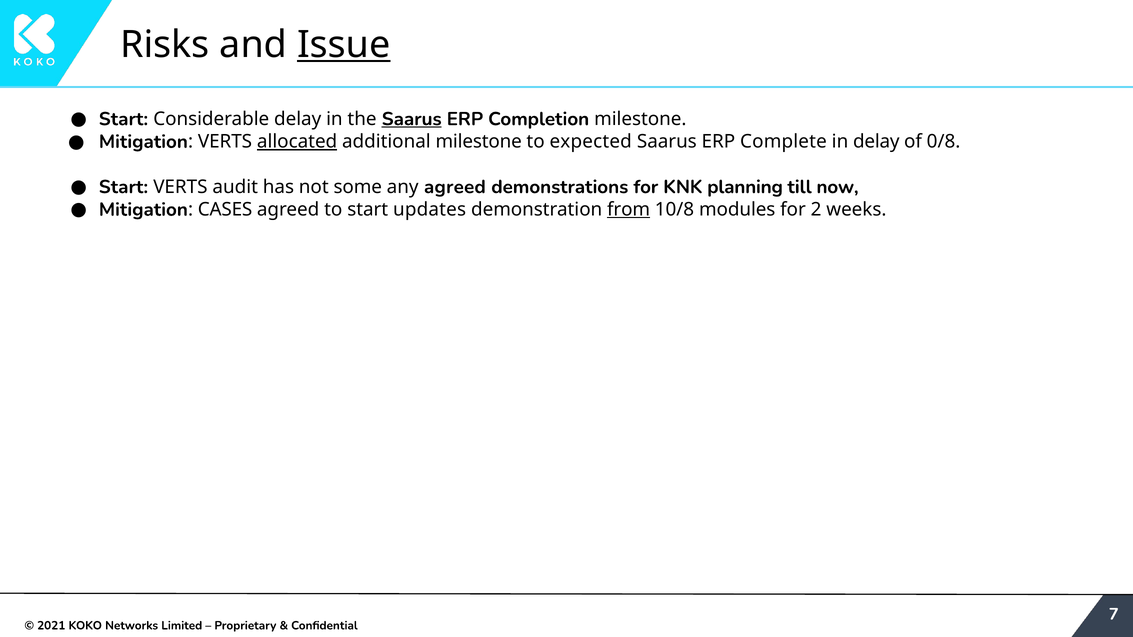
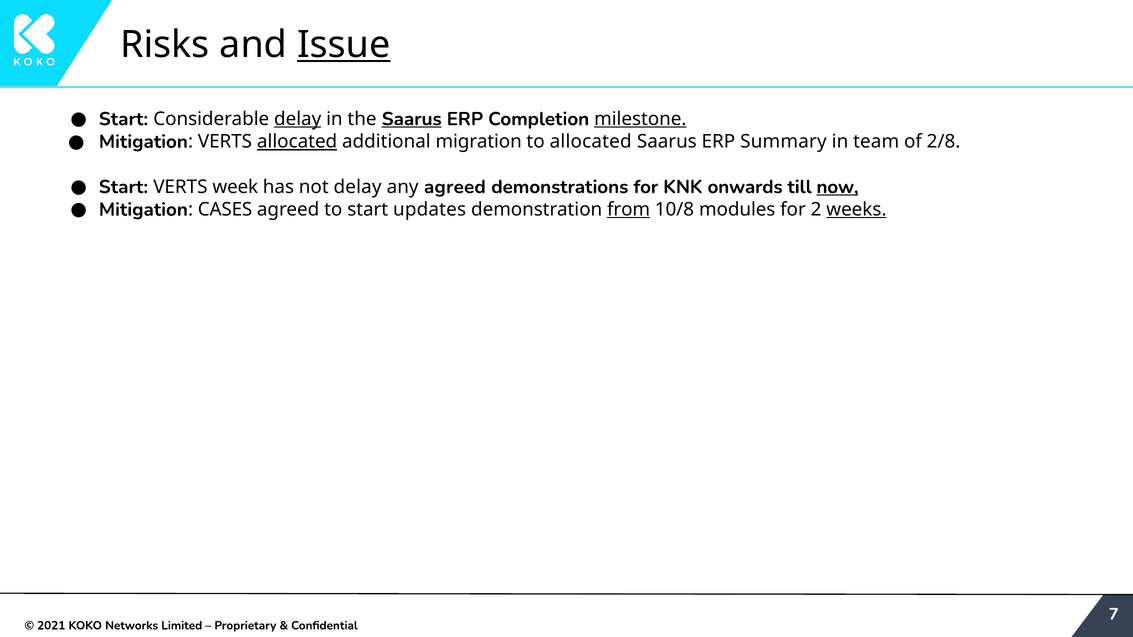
delay at (298, 119) underline: none -> present
milestone at (640, 119) underline: none -> present
additional milestone: milestone -> migration
to expected: expected -> allocated
Complete: Complete -> Summary
in delay: delay -> team
0/8: 0/8 -> 2/8
audit: audit -> week
not some: some -> delay
planning: planning -> onwards
now underline: none -> present
weeks underline: none -> present
